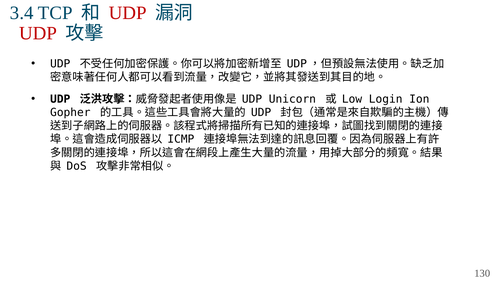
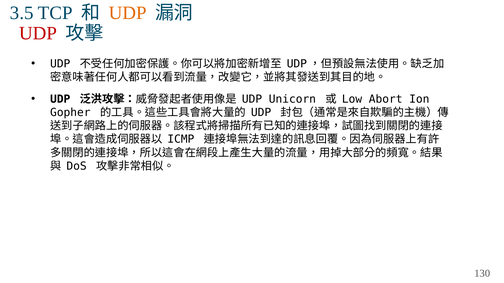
3.4: 3.4 -> 3.5
UDP at (128, 13) colour: red -> orange
Login: Login -> Abort
